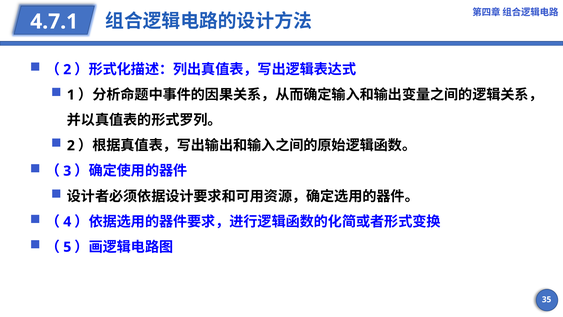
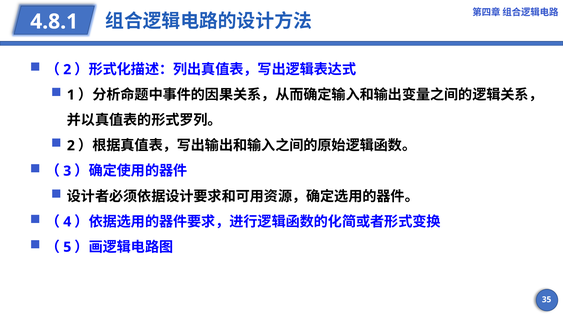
4.7.1: 4.7.1 -> 4.8.1
